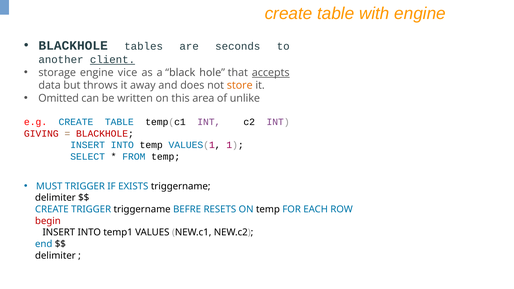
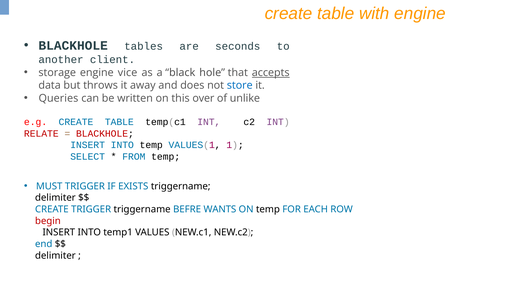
client underline: present -> none
store colour: orange -> blue
Omitted: Omitted -> Queries
area: area -> over
GIVING: GIVING -> RELATE
RESETS: RESETS -> WANTS
